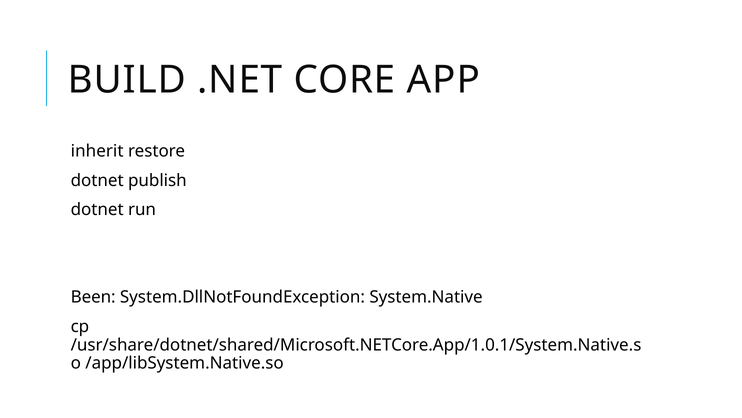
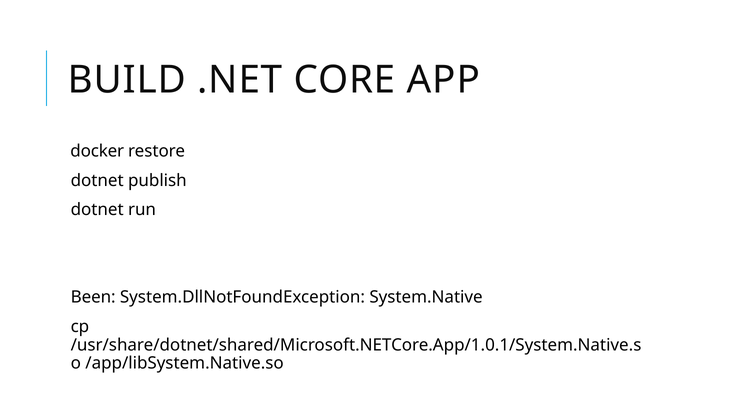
inherit: inherit -> docker
